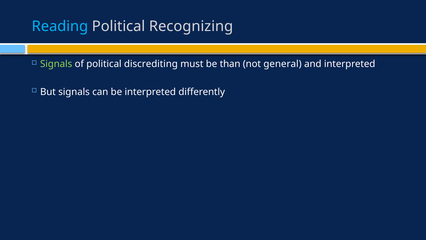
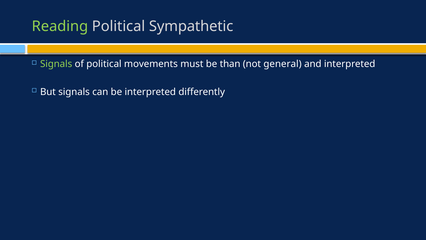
Reading colour: light blue -> light green
Recognizing: Recognizing -> Sympathetic
discrediting: discrediting -> movements
